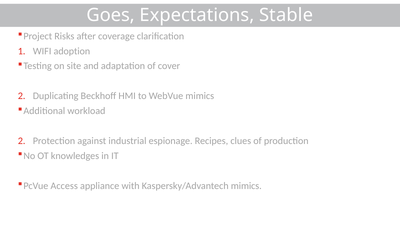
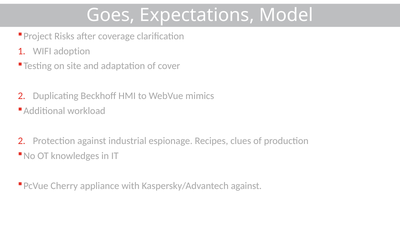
Stable: Stable -> Model
Access: Access -> Cherry
Kaspersky/Advantech mimics: mimics -> against
